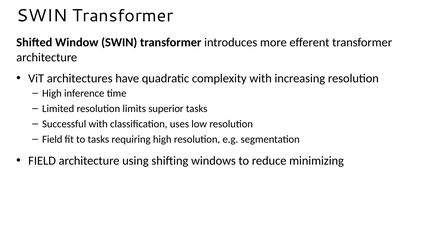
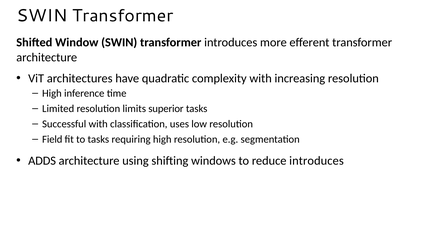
FIELD at (42, 161): FIELD -> ADDS
reduce minimizing: minimizing -> introduces
